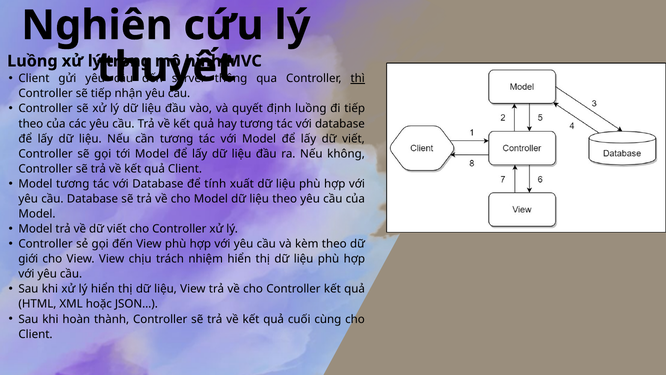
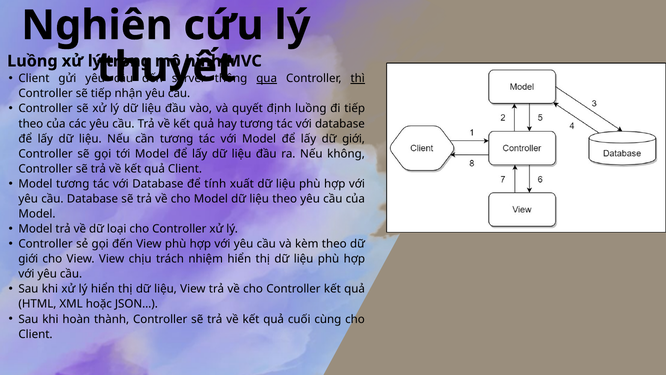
qua underline: none -> present
lấy dữ viết: viết -> giới
về dữ viết: viết -> loại
